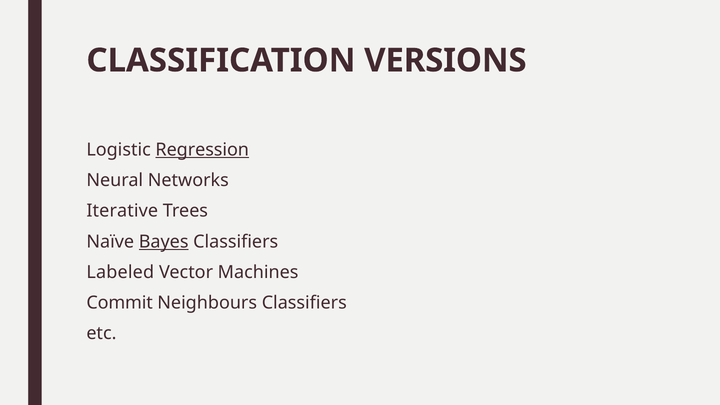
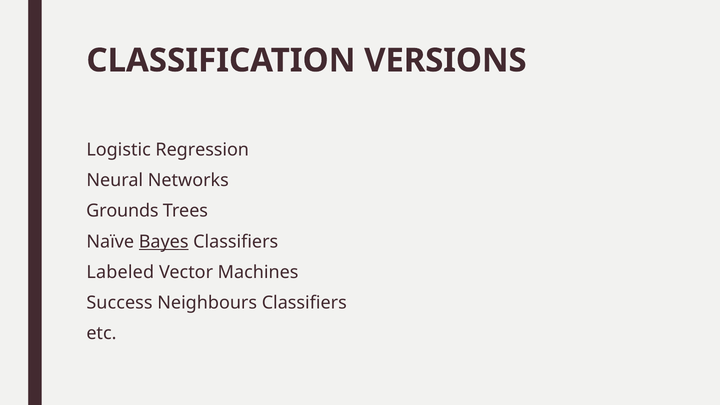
Regression underline: present -> none
Iterative: Iterative -> Grounds
Commit: Commit -> Success
